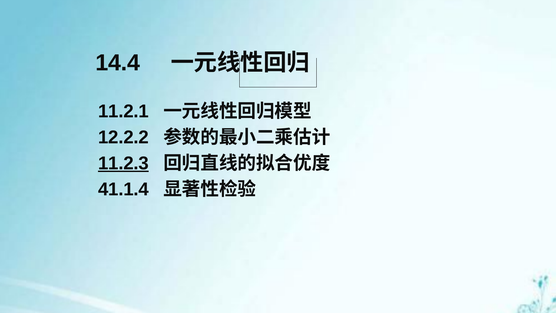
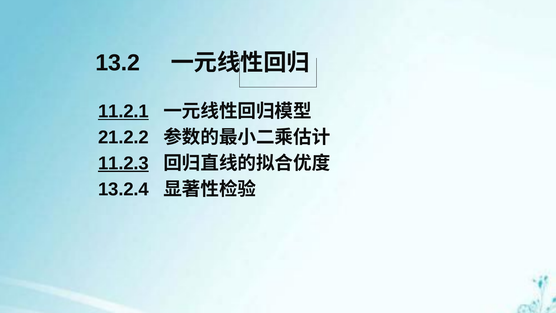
14.4: 14.4 -> 13.2
11.2.1 underline: none -> present
12.2.2: 12.2.2 -> 21.2.2
41.1.4: 41.1.4 -> 13.2.4
